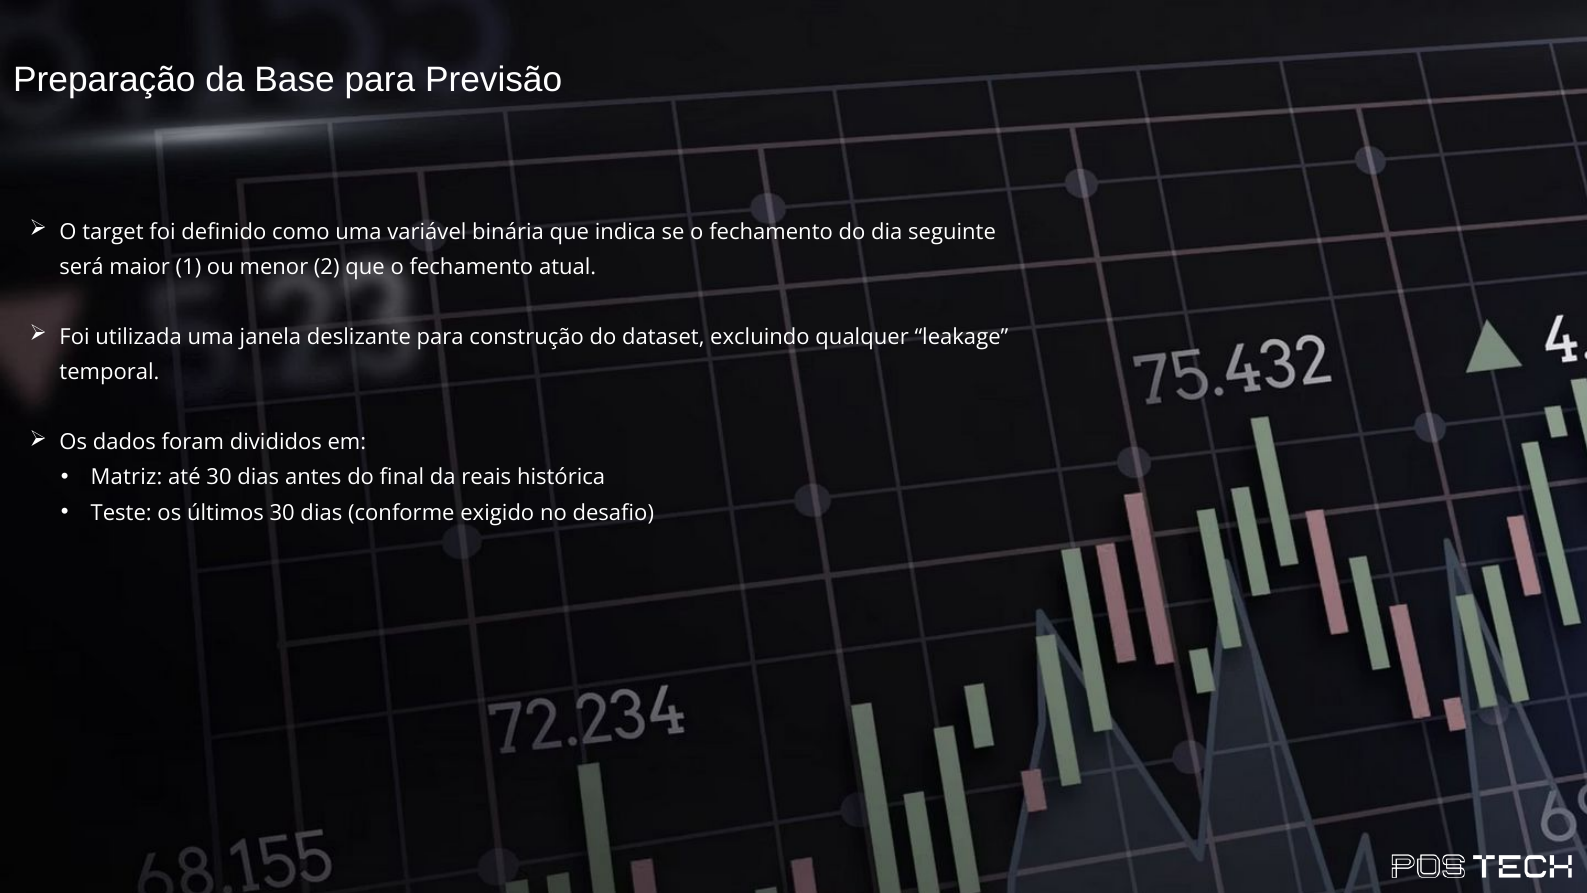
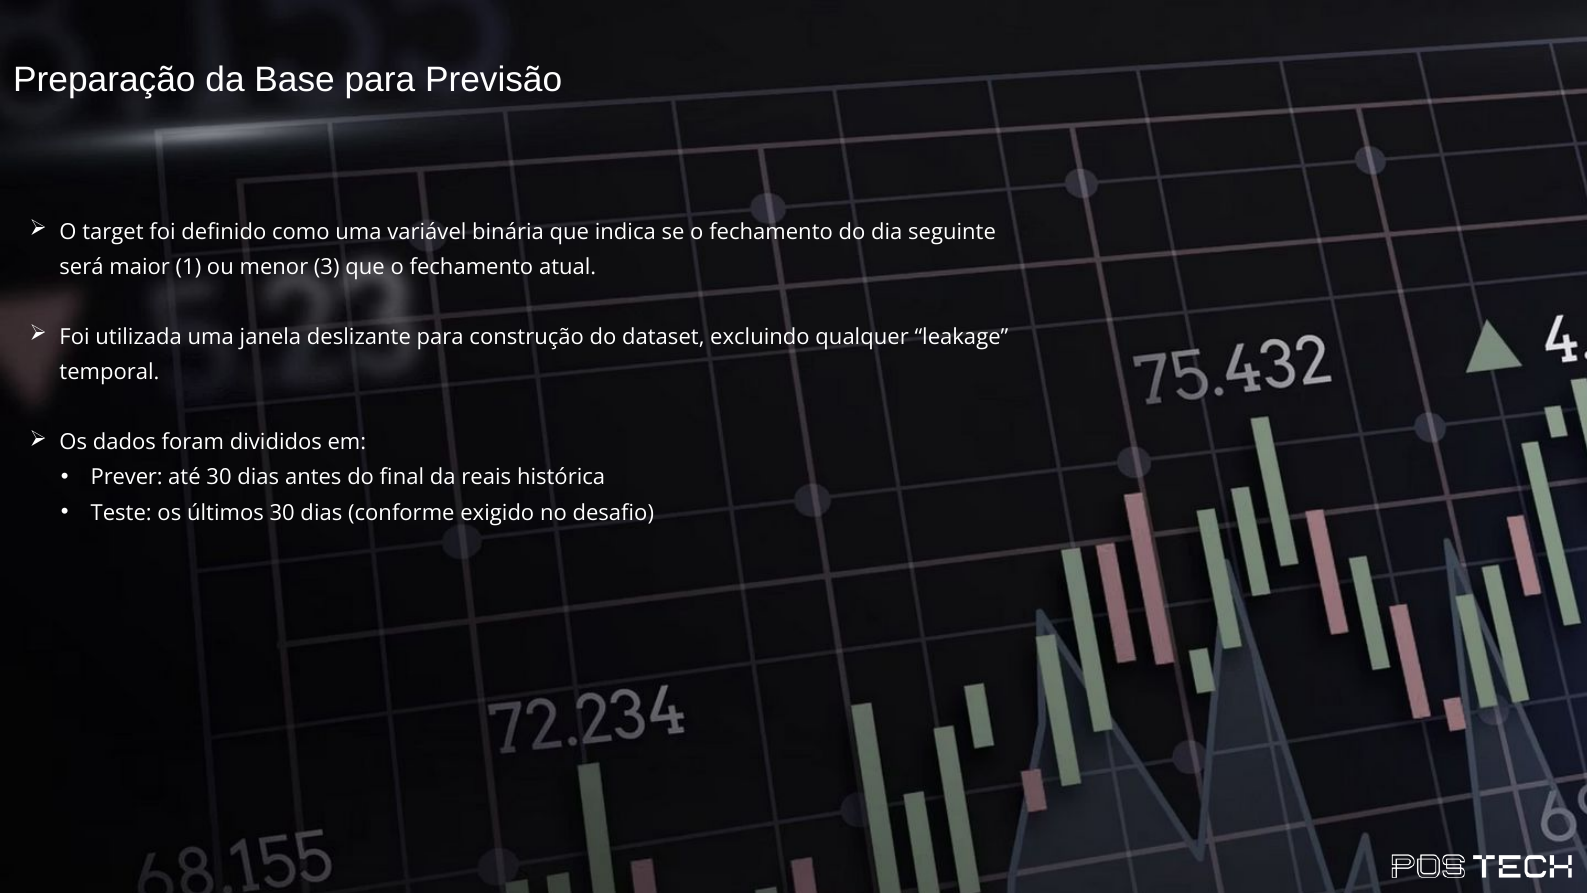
2: 2 -> 3
Matriz: Matriz -> Prever
